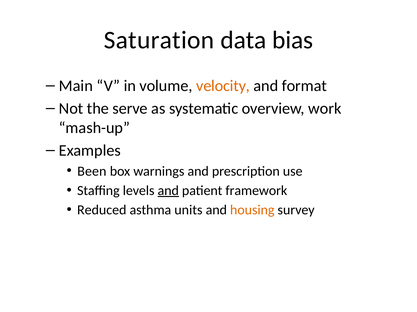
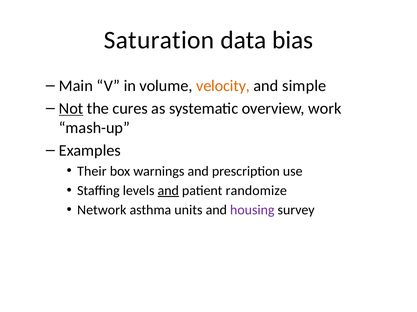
format: format -> simple
Not underline: none -> present
serve: serve -> cures
Been: Been -> Their
framework: framework -> randomize
Reduced: Reduced -> Network
housing colour: orange -> purple
